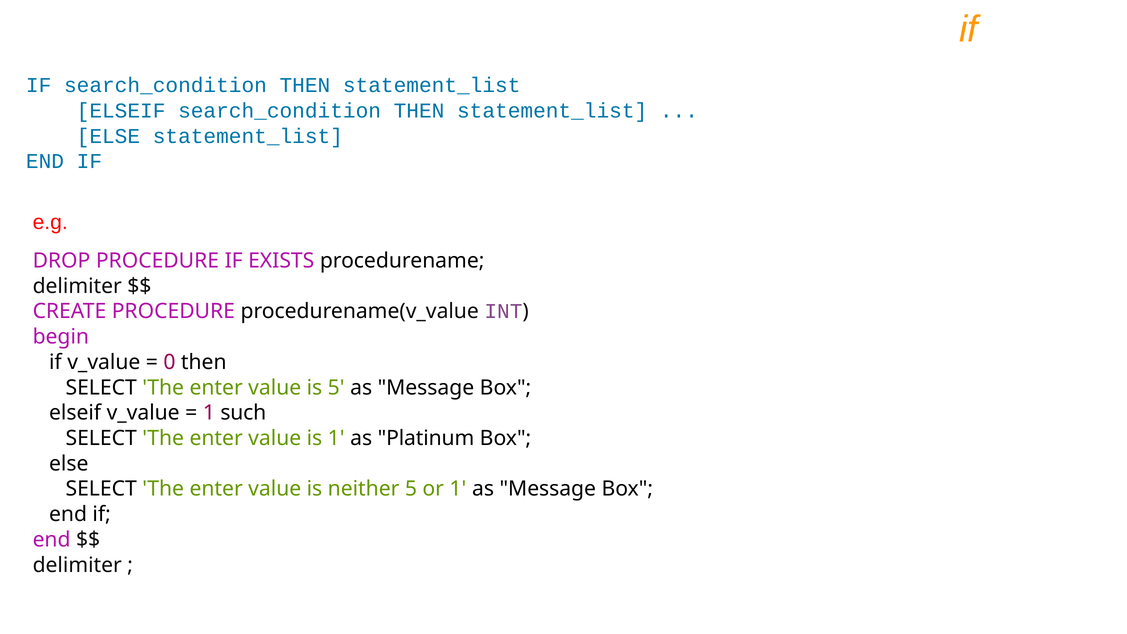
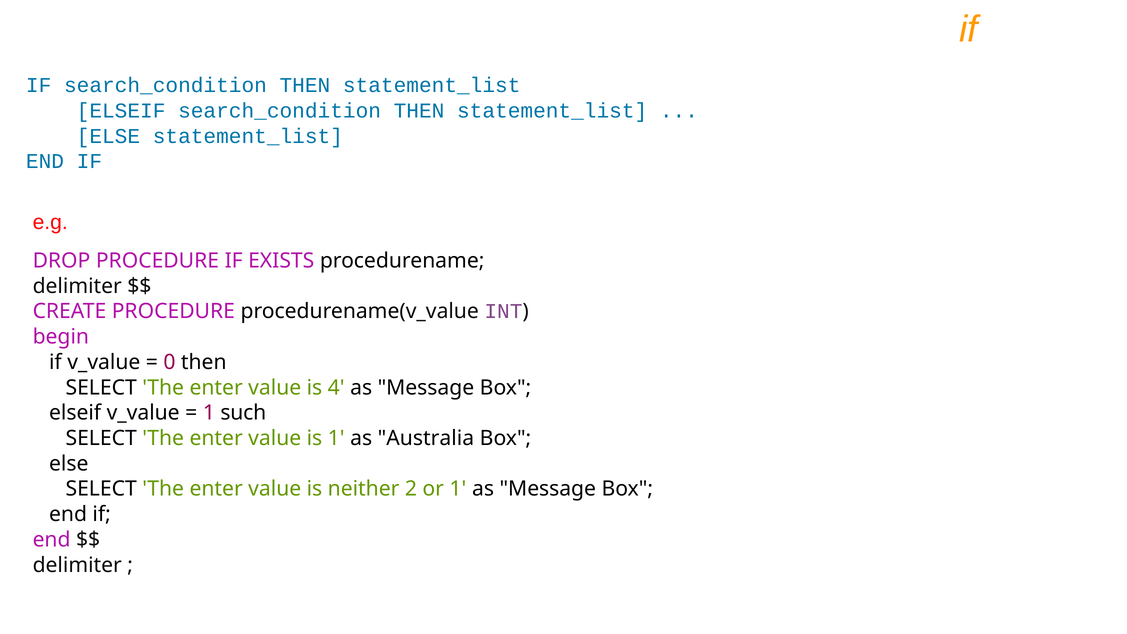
is 5: 5 -> 4
Platinum: Platinum -> Australia
neither 5: 5 -> 2
